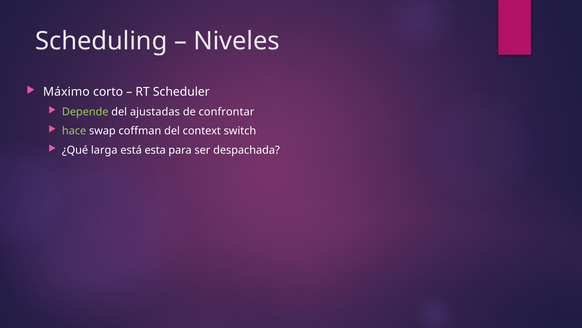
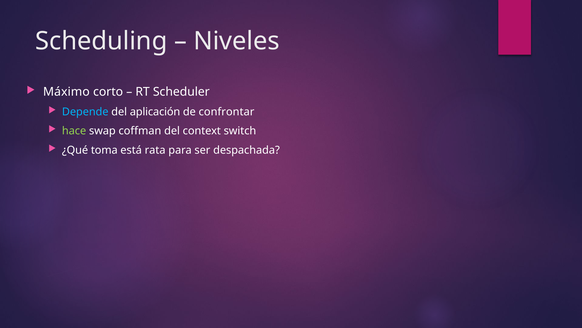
Depende colour: light green -> light blue
ajustadas: ajustadas -> aplicación
larga: larga -> toma
esta: esta -> rata
